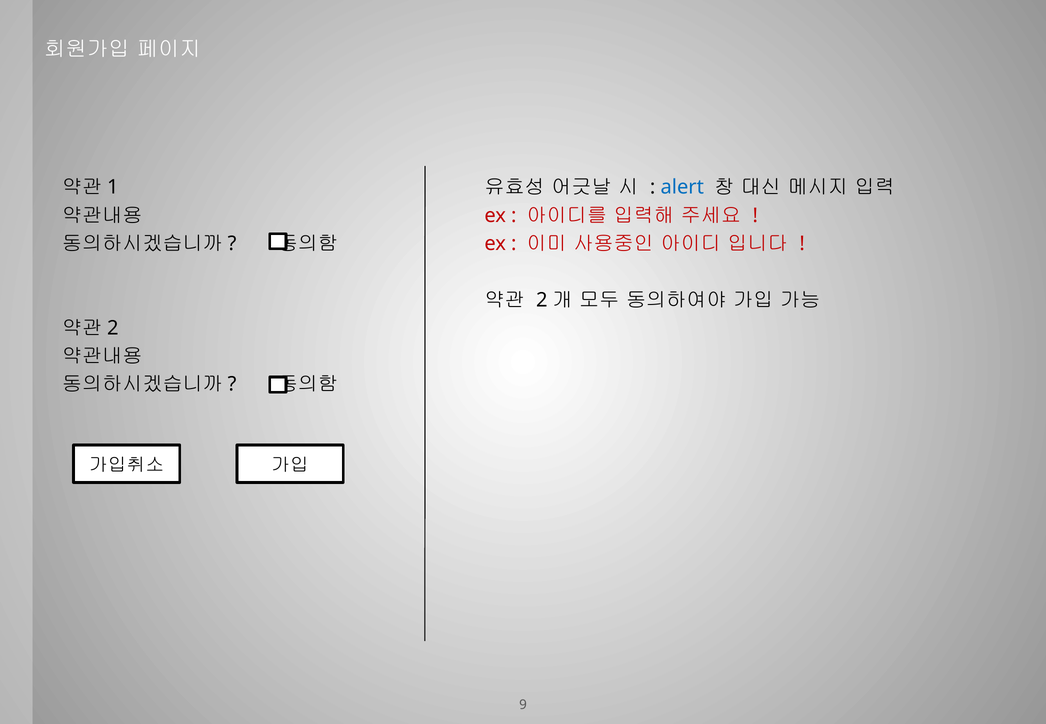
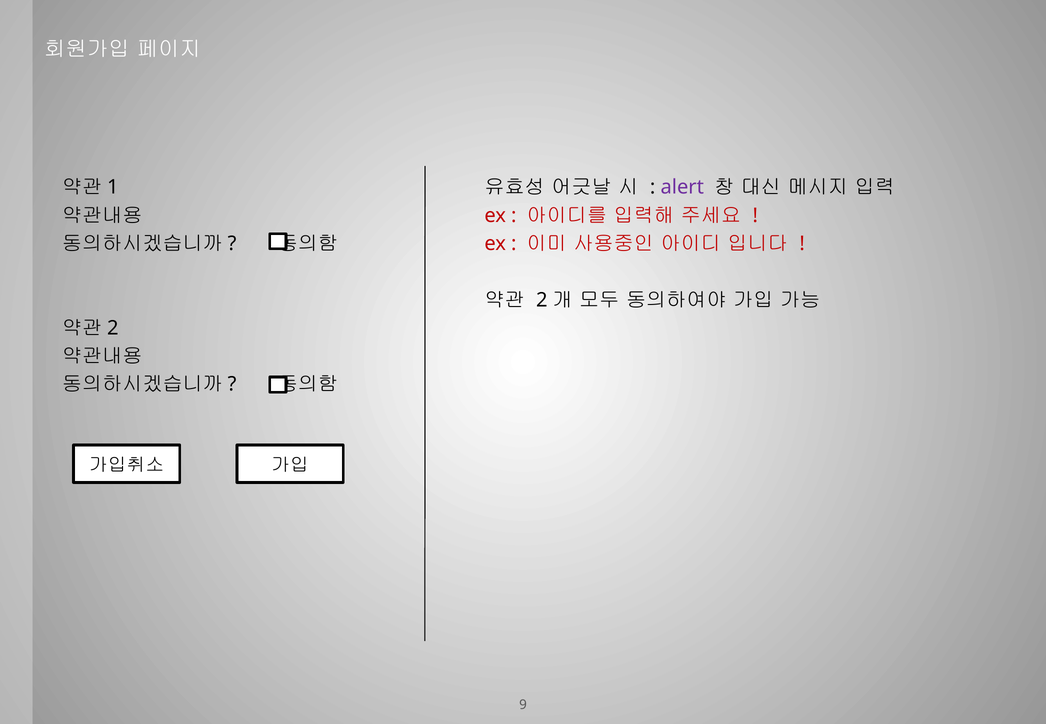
alert colour: blue -> purple
